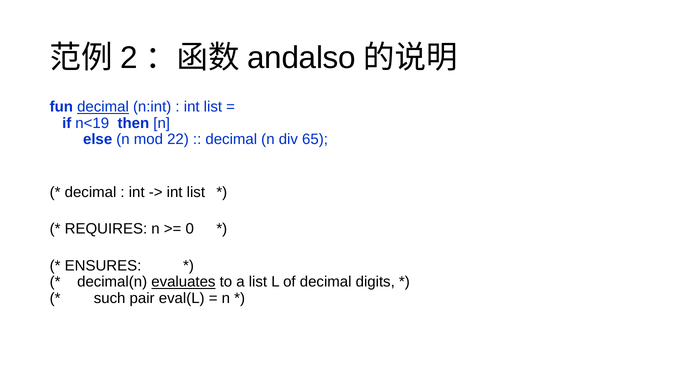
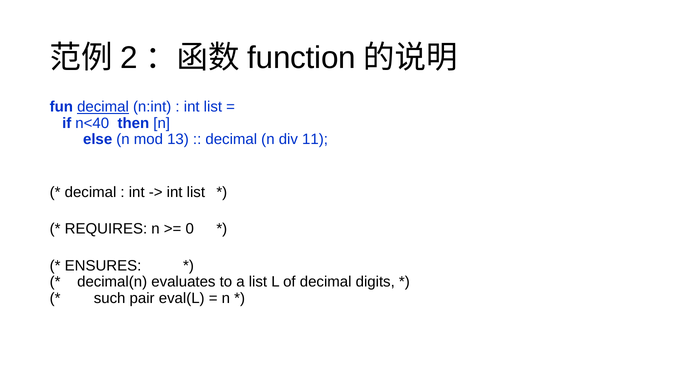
andalso: andalso -> function
n<19: n<19 -> n<40
22: 22 -> 13
65: 65 -> 11
evaluates underline: present -> none
